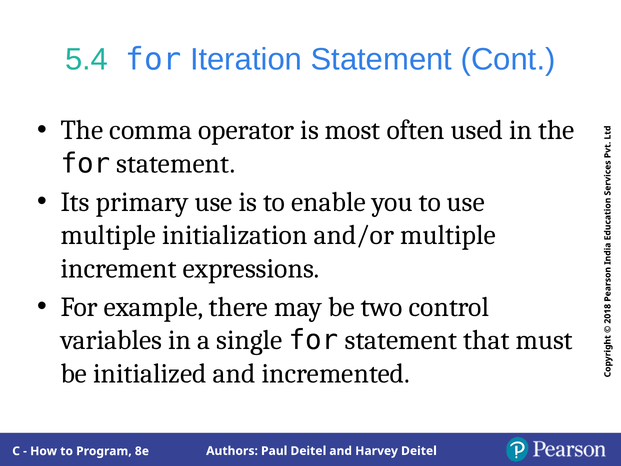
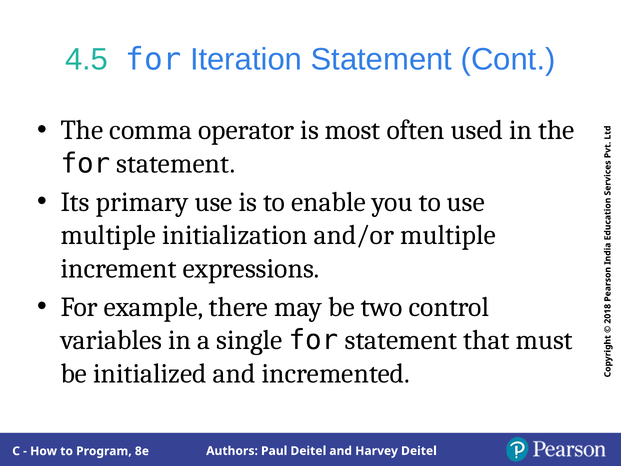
5.4: 5.4 -> 4.5
